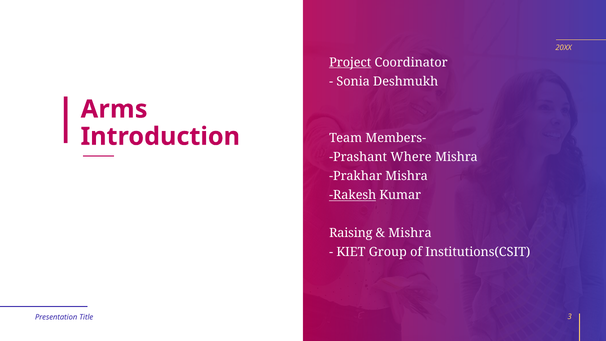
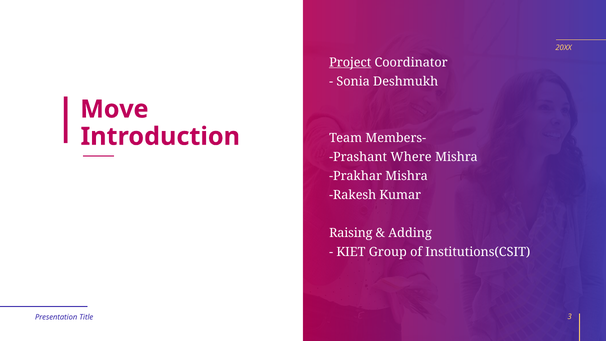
Arms: Arms -> Move
Rakesh underline: present -> none
Mishra at (410, 233): Mishra -> Adding
